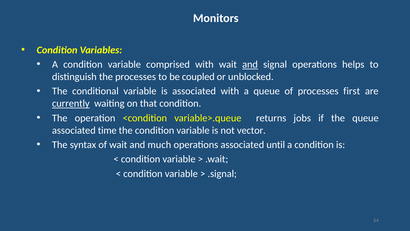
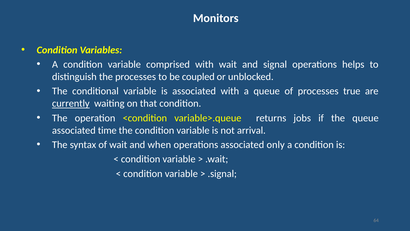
and at (250, 64) underline: present -> none
first: first -> true
vector: vector -> arrival
much: much -> when
until: until -> only
